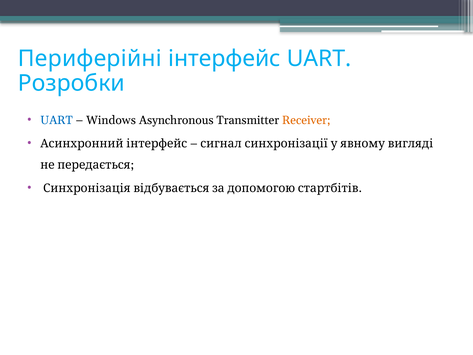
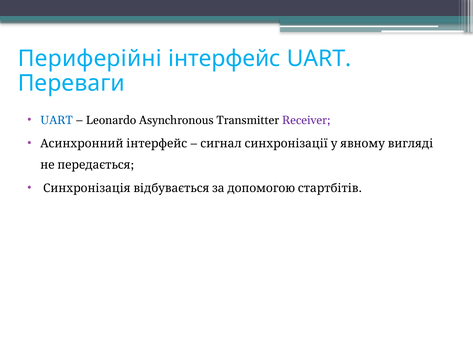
Розробки: Розробки -> Переваги
Windows: Windows -> Leonardo
Receiver colour: orange -> purple
